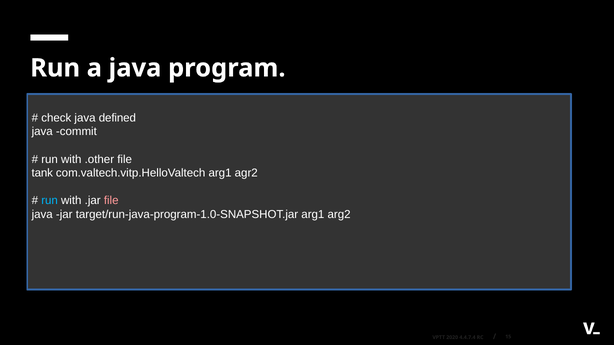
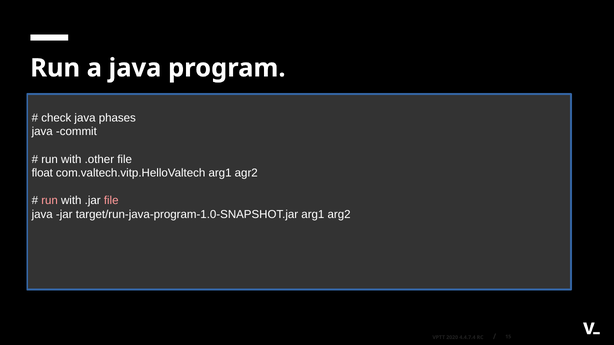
defined: defined -> phases
tank: tank -> float
run at (50, 201) colour: light blue -> pink
